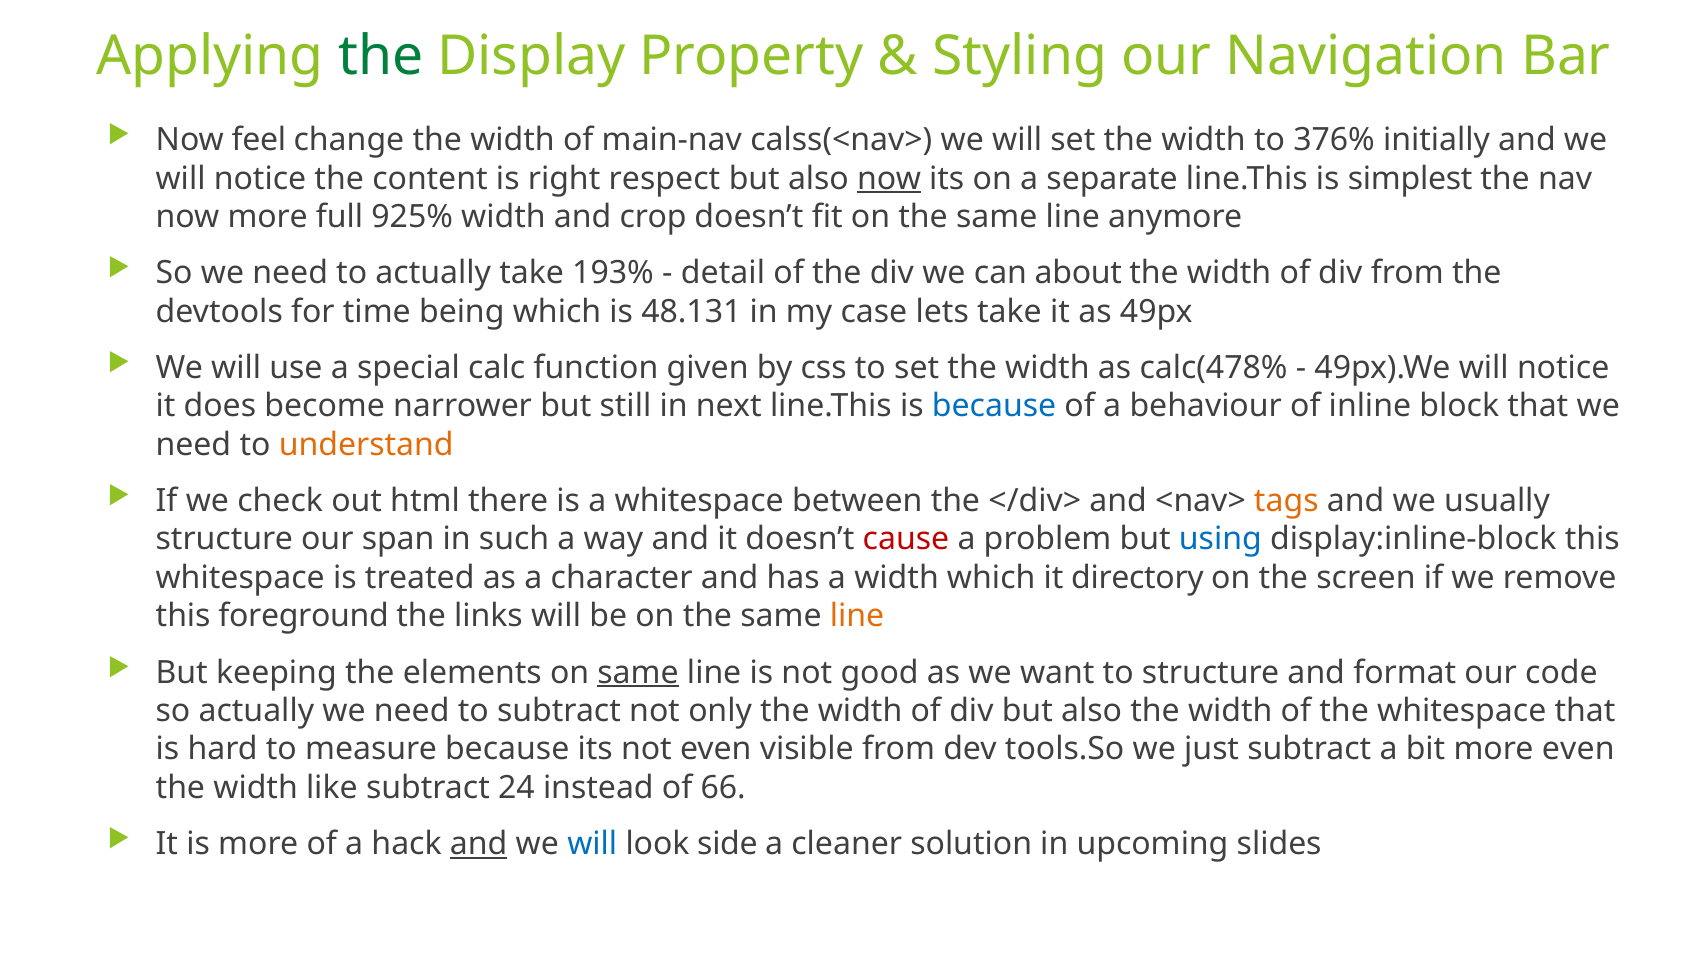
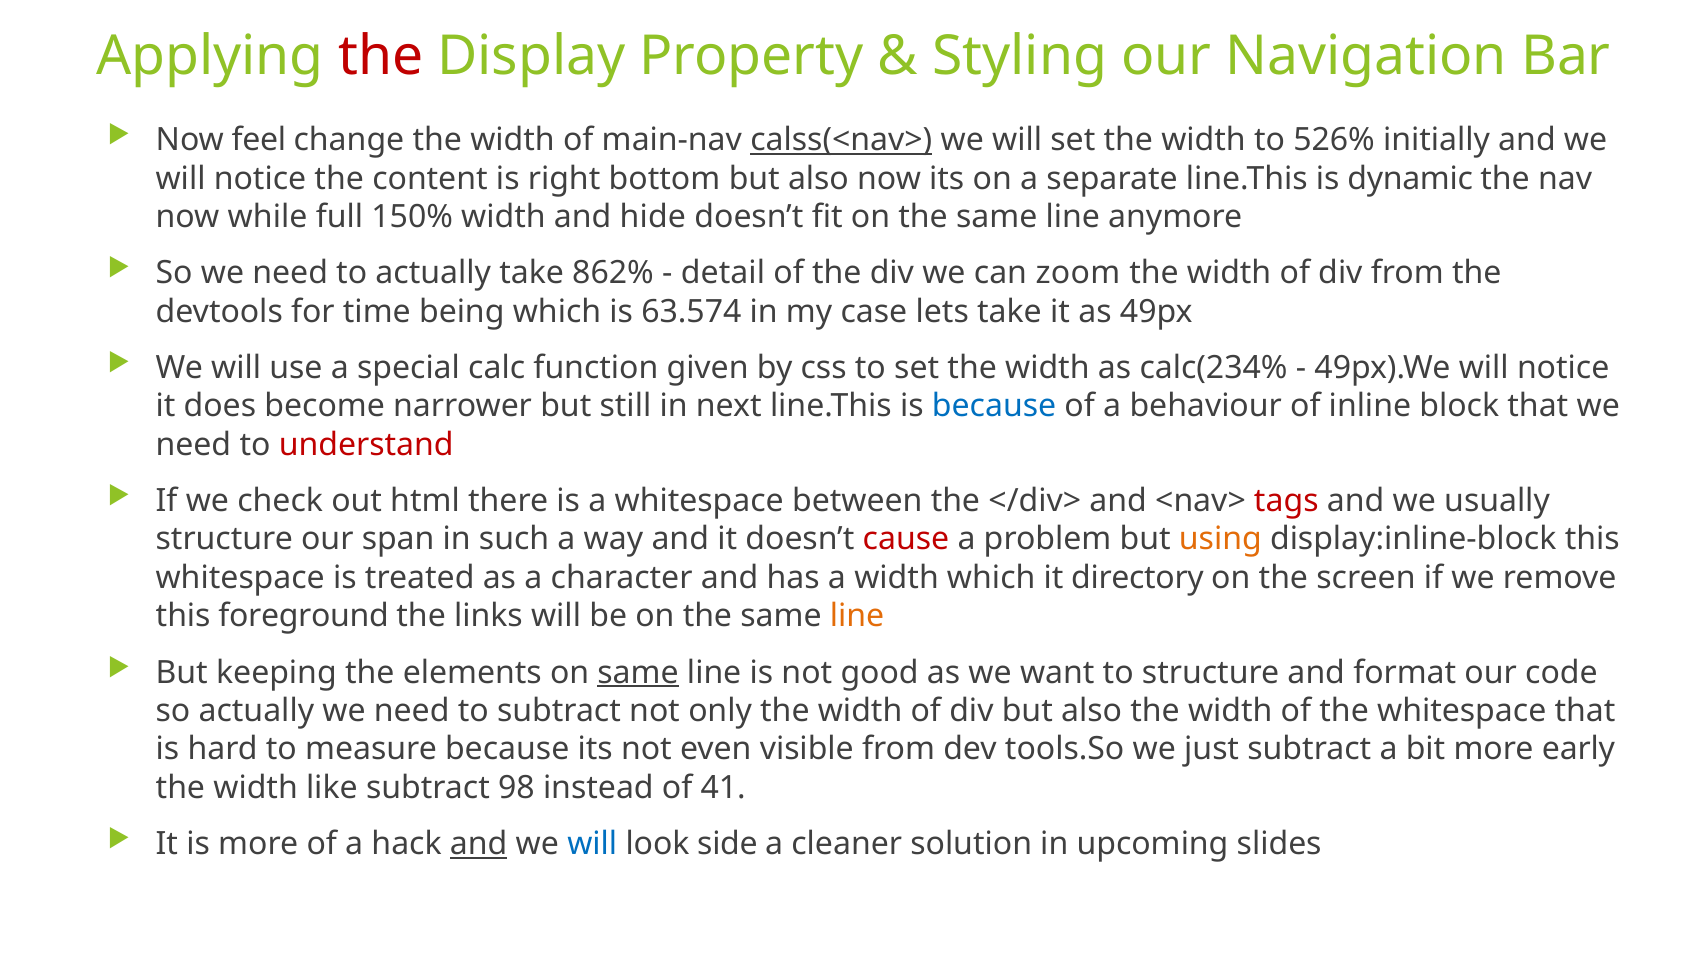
the at (381, 56) colour: green -> red
calss(<nav> underline: none -> present
376%: 376% -> 526%
respect: respect -> bottom
now at (889, 178) underline: present -> none
simplest: simplest -> dynamic
now more: more -> while
925%: 925% -> 150%
crop: crop -> hide
193%: 193% -> 862%
about: about -> zoom
48.131: 48.131 -> 63.574
calc(478%: calc(478% -> calc(234%
understand colour: orange -> red
tags colour: orange -> red
using colour: blue -> orange
more even: even -> early
24: 24 -> 98
66: 66 -> 41
